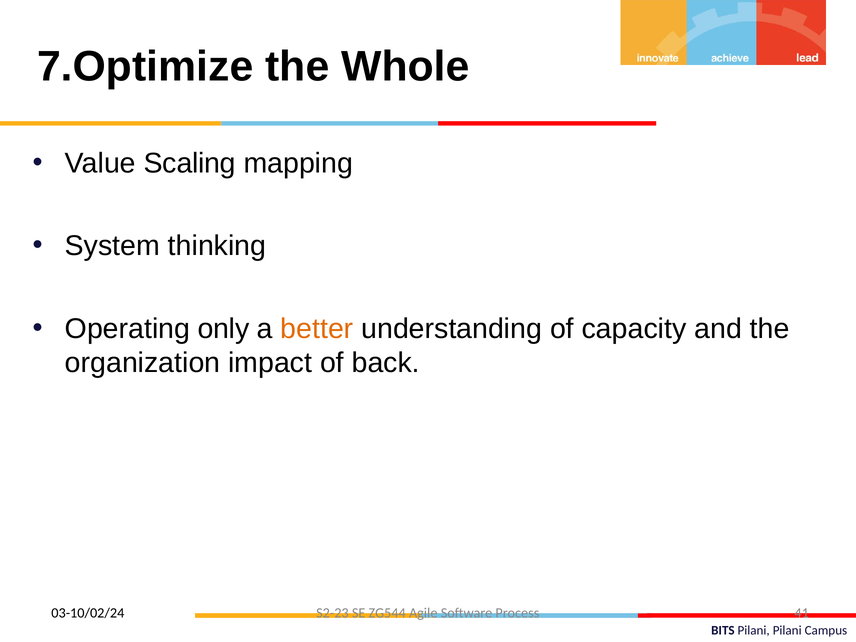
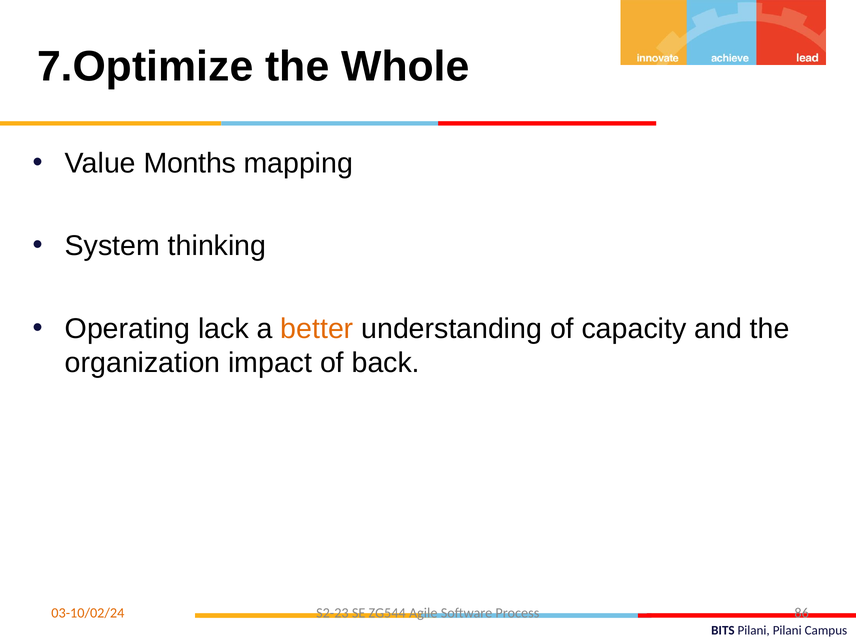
Scaling: Scaling -> Months
only: only -> lack
03-10/02/24 colour: black -> orange
41: 41 -> 86
